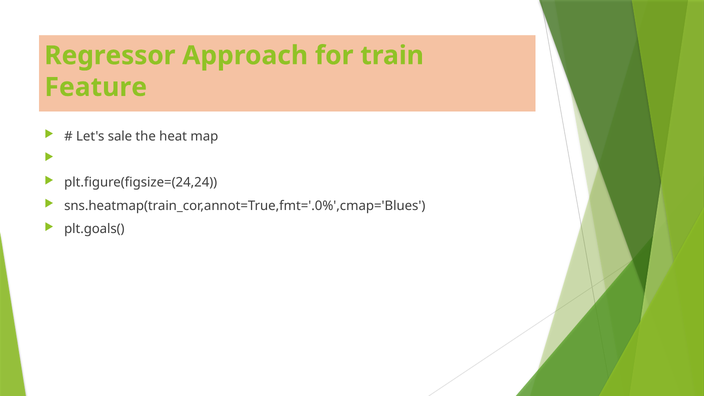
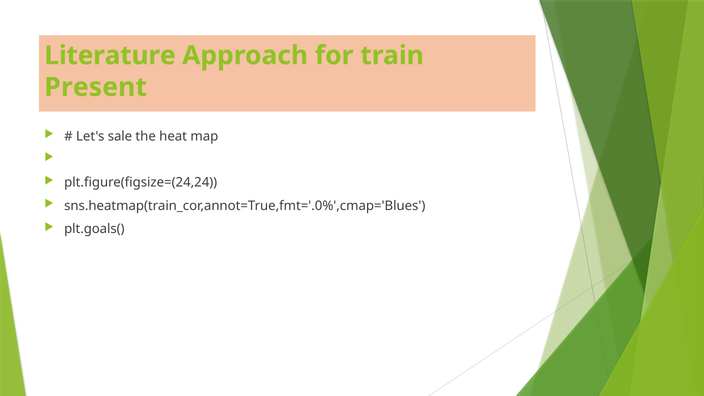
Regressor: Regressor -> Literature
Feature: Feature -> Present
